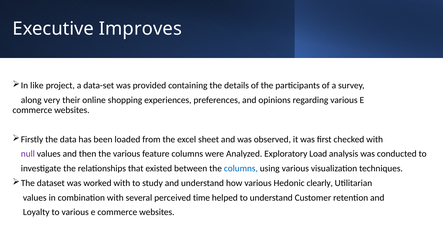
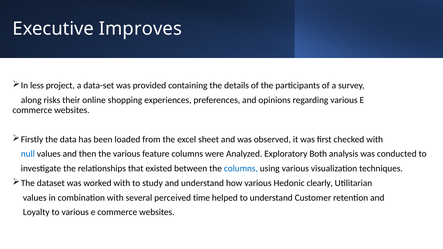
like: like -> less
very: very -> risks
null colour: purple -> blue
Load: Load -> Both
